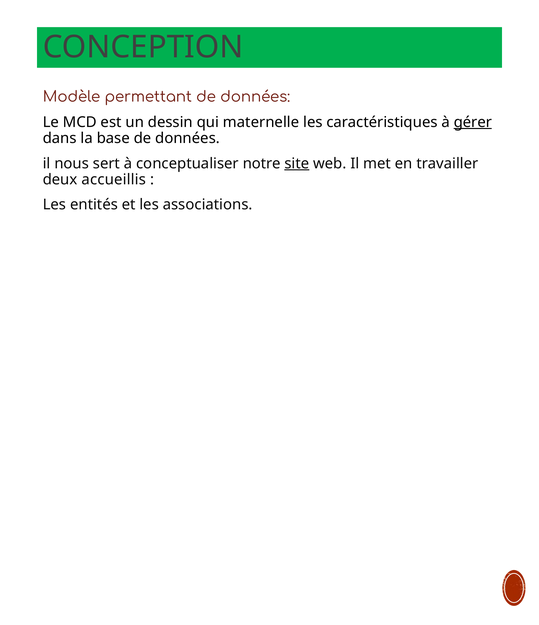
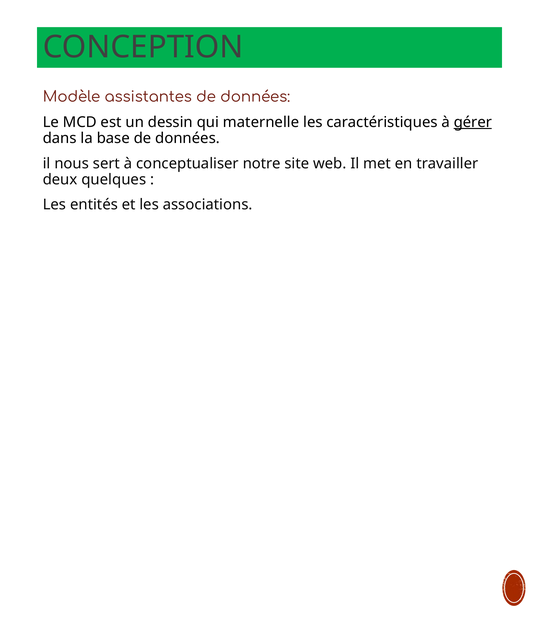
permettant: permettant -> assistantes
site underline: present -> none
accueillis: accueillis -> quelques
